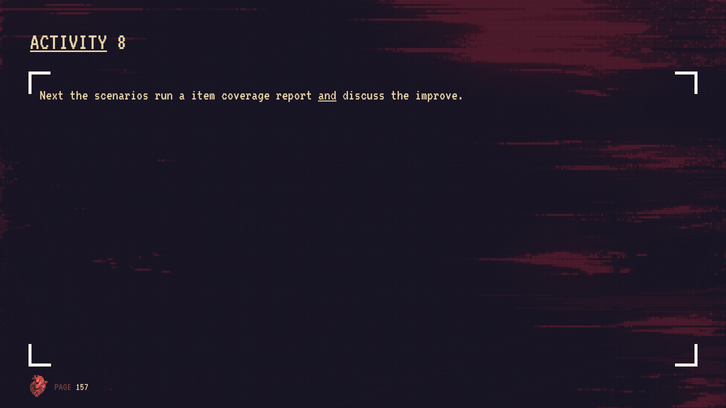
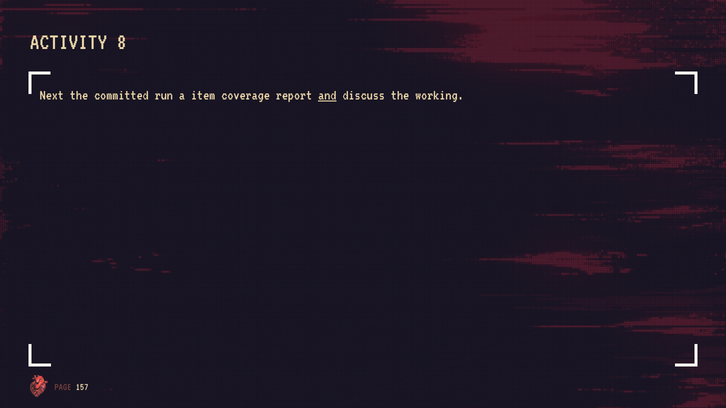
ACTIVITY underline: present -> none
scenarios: scenarios -> committed
improve: improve -> working
